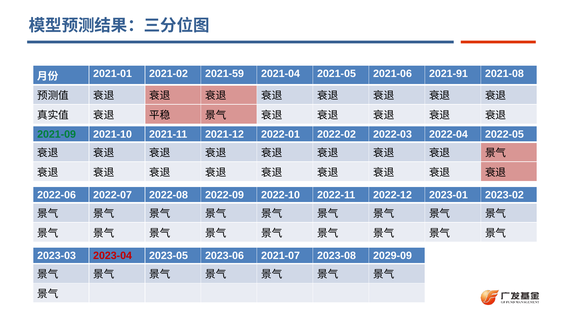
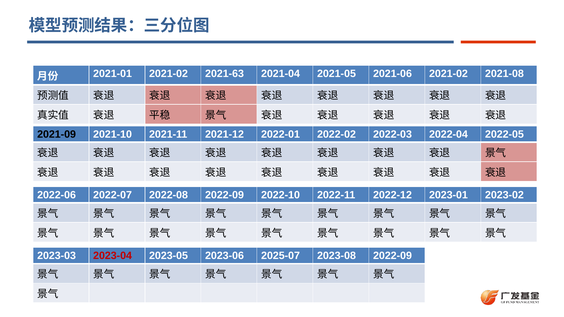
2021-59: 2021-59 -> 2021-63
2021-06 2021-91: 2021-91 -> 2021-02
2021-09 colour: green -> black
2021-07: 2021-07 -> 2025-07
2023-08 2029-09: 2029-09 -> 2022-09
